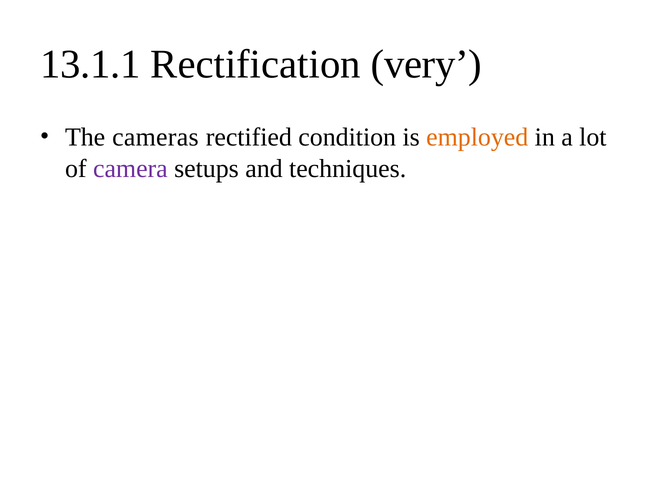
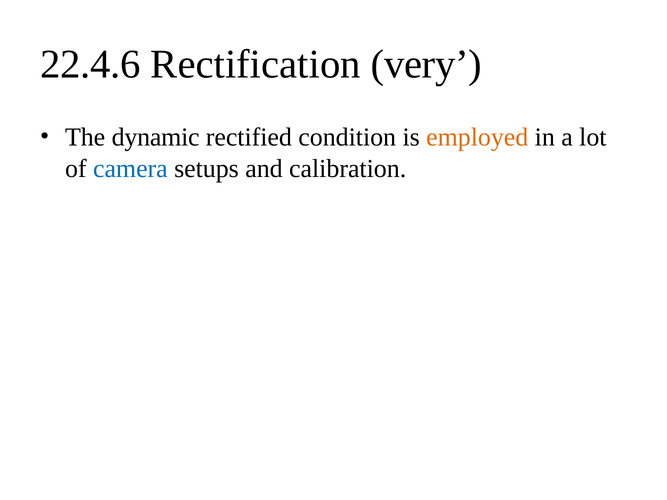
13.1.1: 13.1.1 -> 22.4.6
cameras: cameras -> dynamic
camera colour: purple -> blue
techniques: techniques -> calibration
